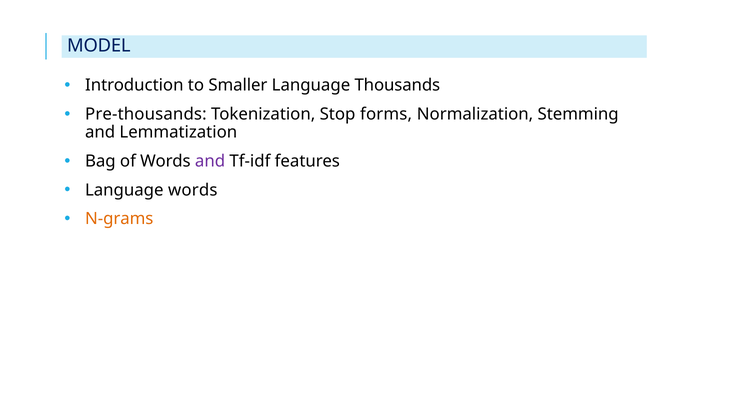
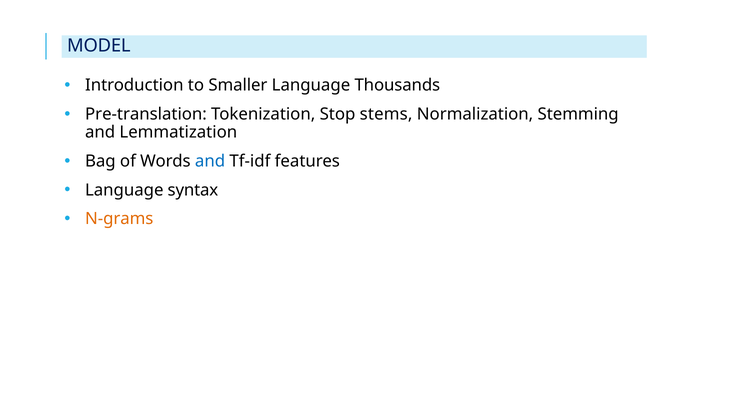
Pre-thousands: Pre-thousands -> Pre-translation
forms: forms -> stems
and at (210, 161) colour: purple -> blue
Language words: words -> syntax
